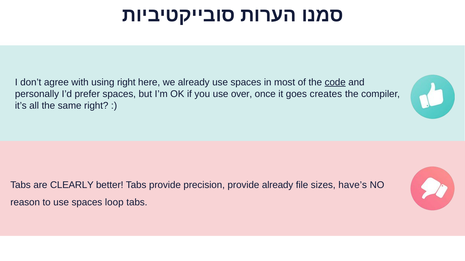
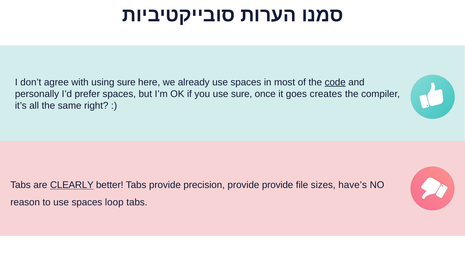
using right: right -> sure
use over: over -> sure
CLEARLY underline: none -> present
provide already: already -> provide
